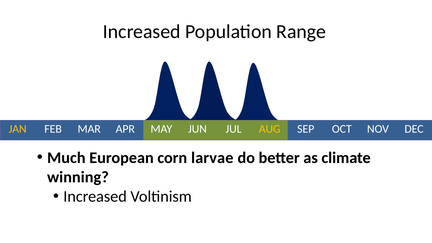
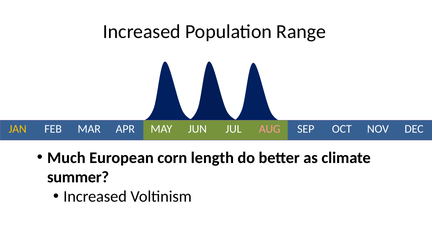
AUG colour: yellow -> pink
larvae: larvae -> length
winning: winning -> summer
